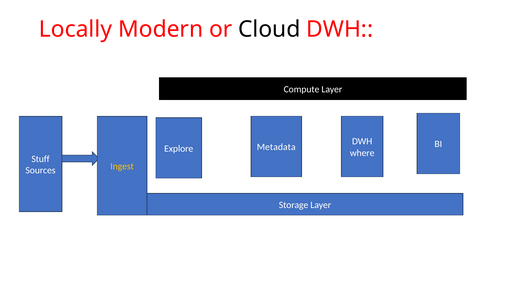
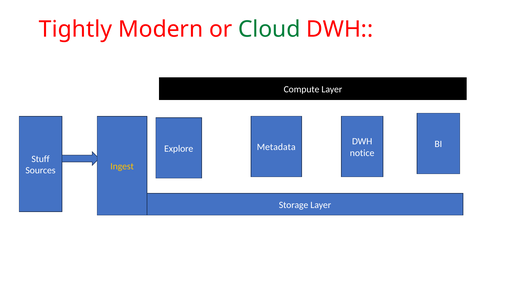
Locally: Locally -> Tightly
Cloud colour: black -> green
where: where -> notice
